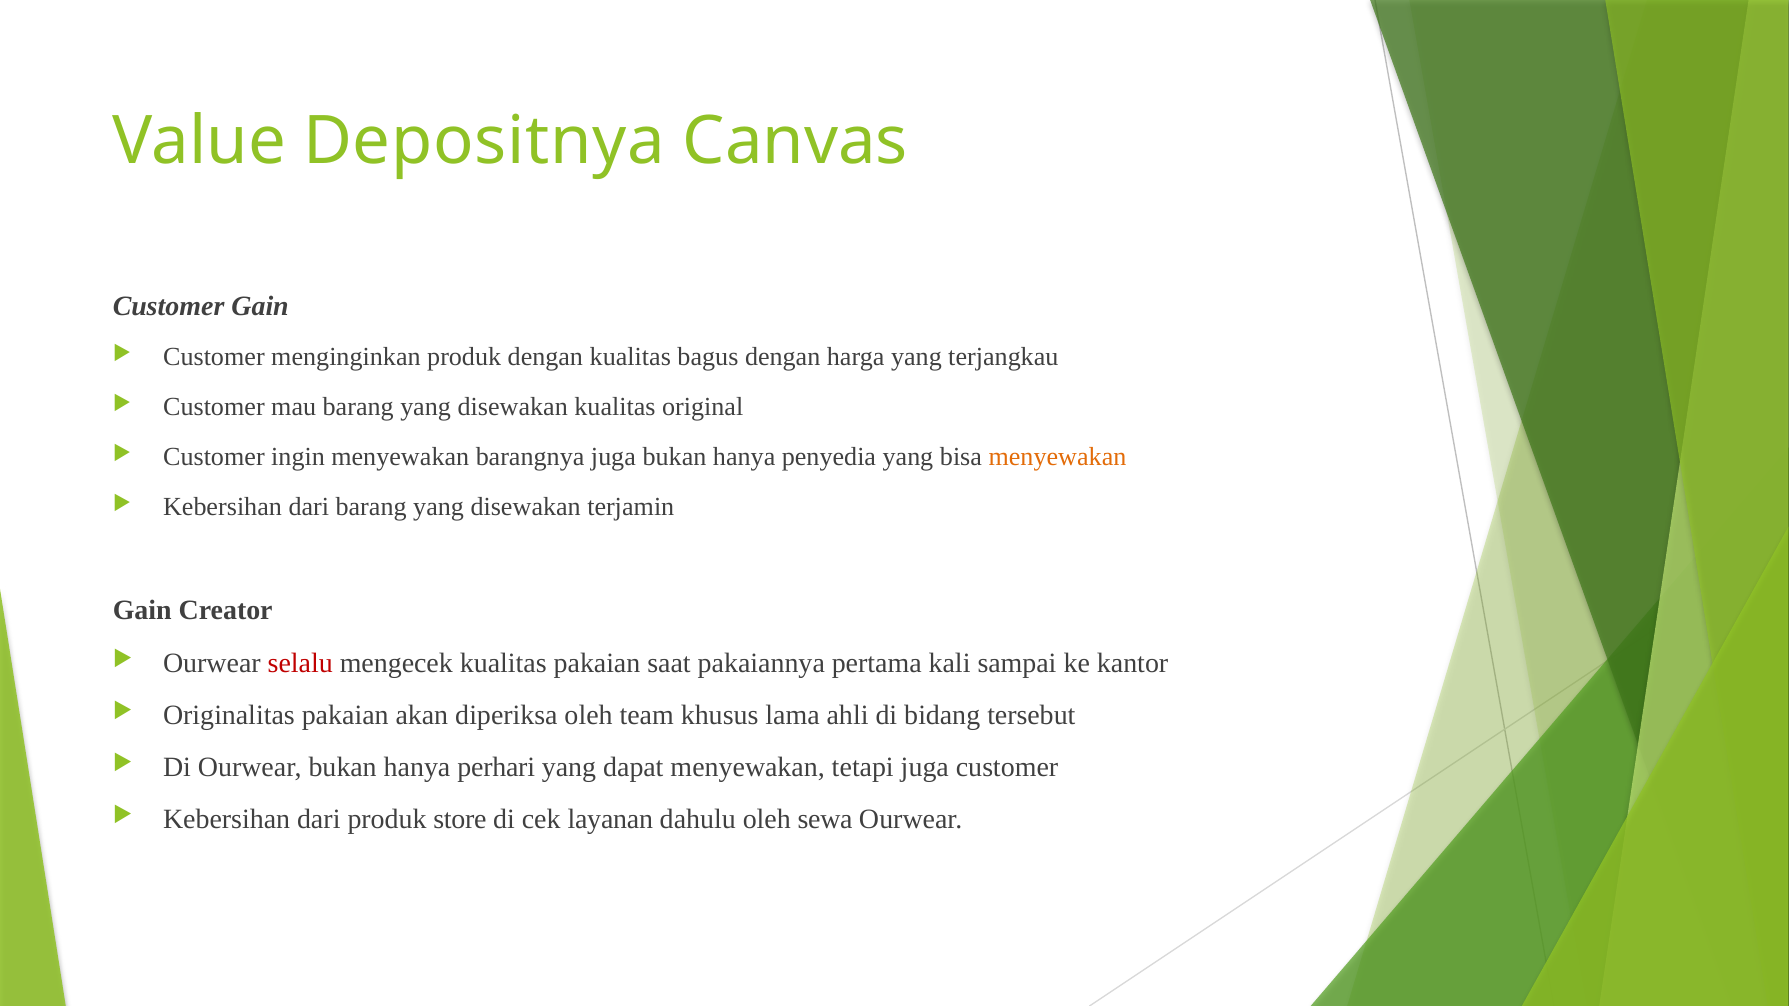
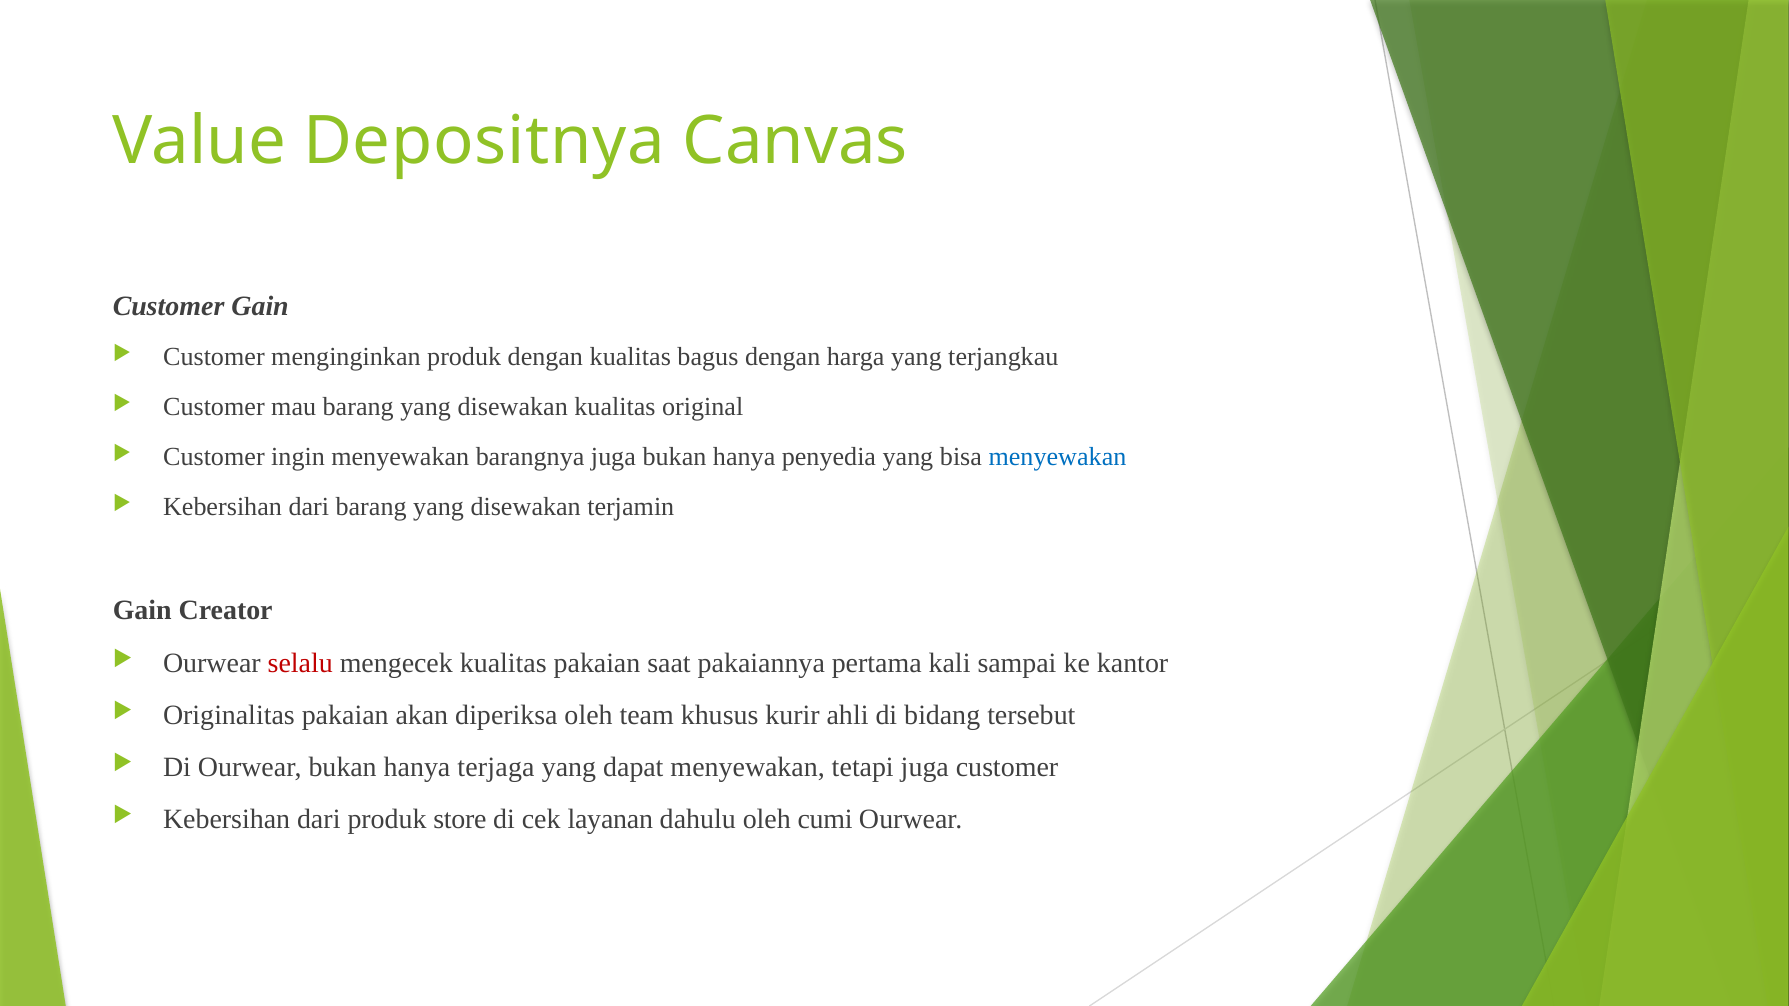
menyewakan at (1057, 457) colour: orange -> blue
lama: lama -> kurir
perhari: perhari -> terjaga
sewa: sewa -> cumi
